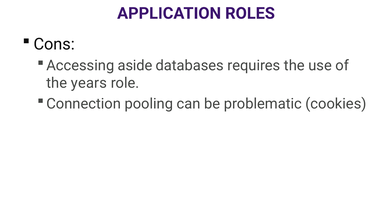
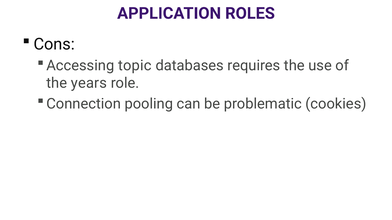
aside: aside -> topic
